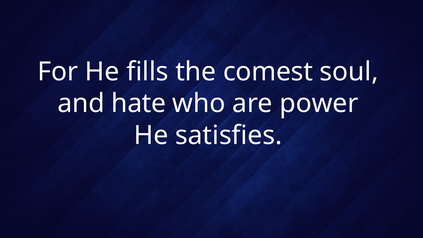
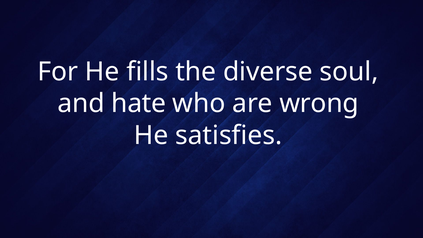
comest: comest -> diverse
power: power -> wrong
